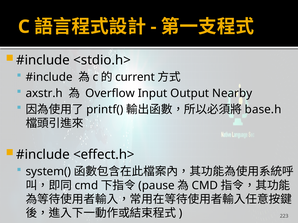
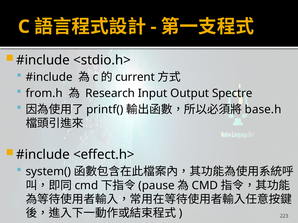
axstr.h: axstr.h -> from.h
Overflow: Overflow -> Research
Nearby: Nearby -> Spectre
